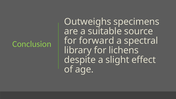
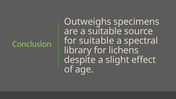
for forward: forward -> suitable
